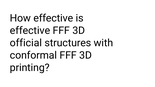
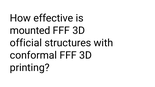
effective at (30, 31): effective -> mounted
